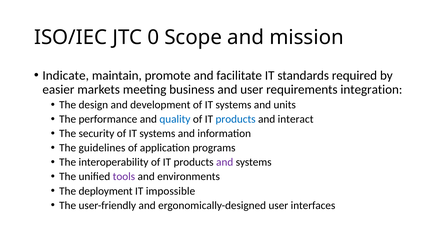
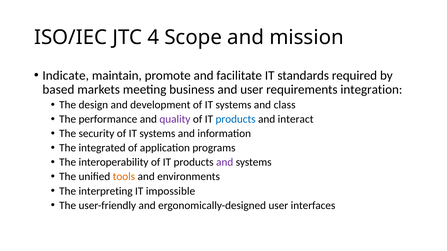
0: 0 -> 4
easier: easier -> based
units: units -> class
quality colour: blue -> purple
guidelines: guidelines -> integrated
tools colour: purple -> orange
deployment: deployment -> interpreting
